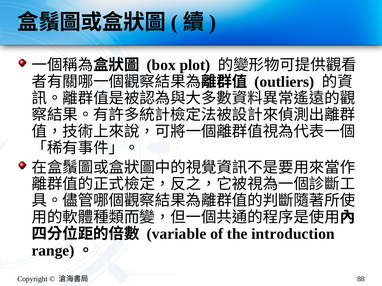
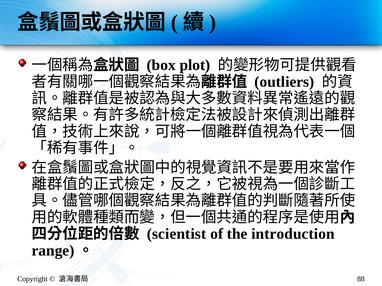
variable: variable -> scientist
